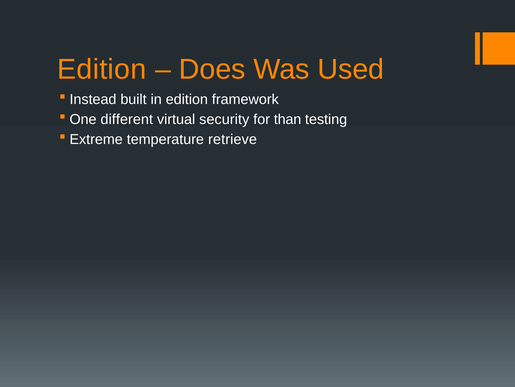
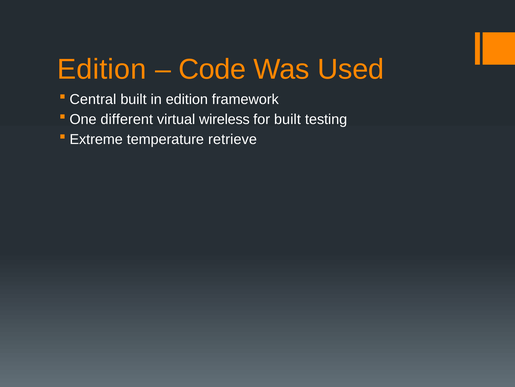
Does: Does -> Code
Instead: Instead -> Central
security: security -> wireless
for than: than -> built
